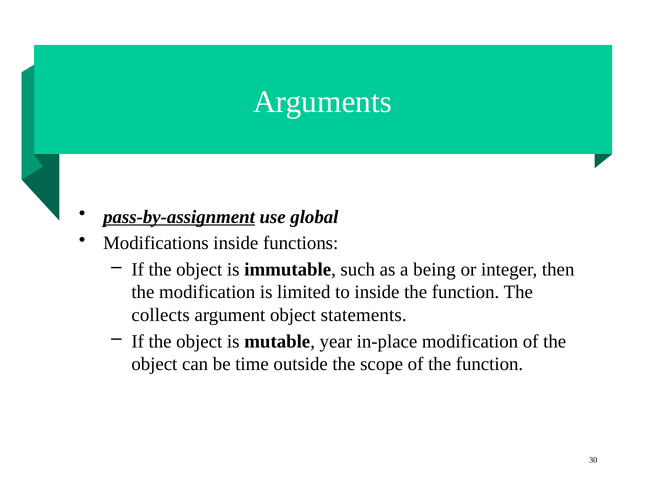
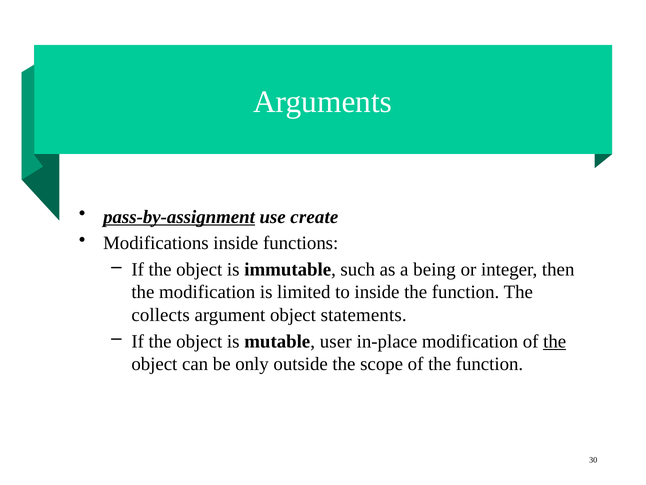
global: global -> create
year: year -> user
the at (555, 341) underline: none -> present
time: time -> only
